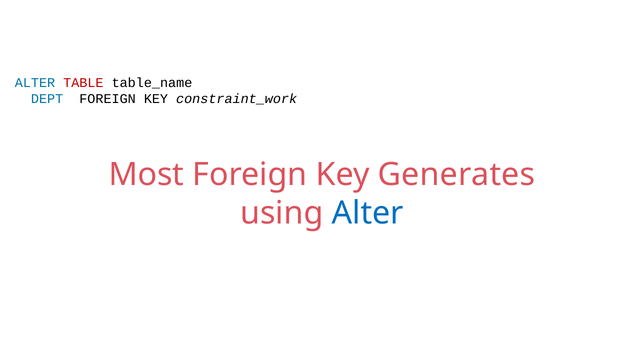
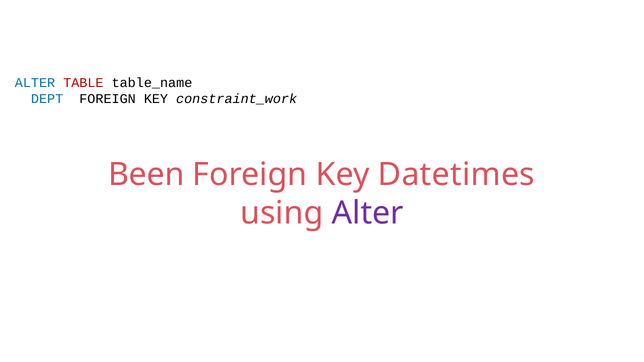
Most: Most -> Been
Generates: Generates -> Datetimes
Alter at (368, 213) colour: blue -> purple
